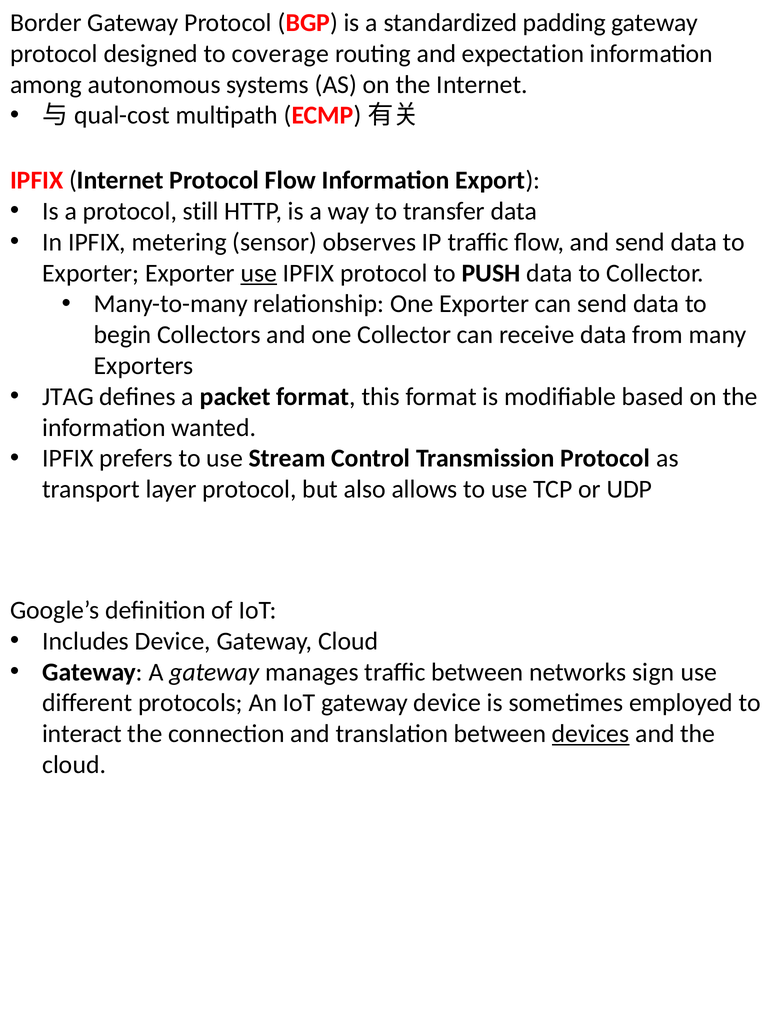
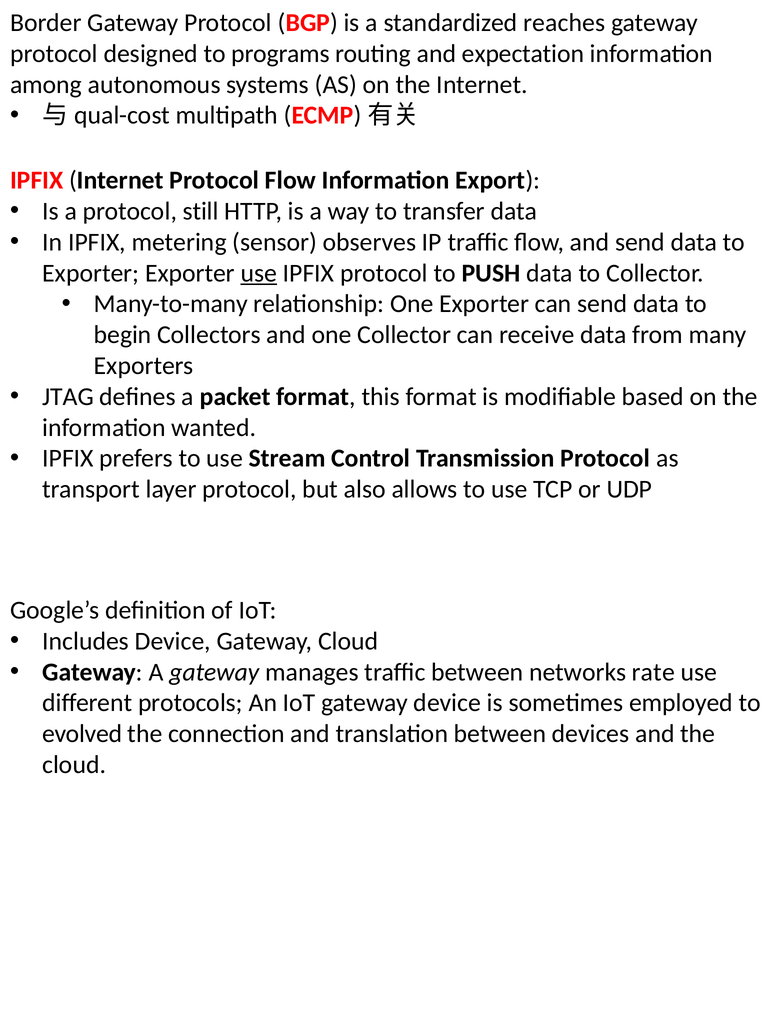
padding: padding -> reaches
coverage: coverage -> programs
sign: sign -> rate
interact: interact -> evolved
devices underline: present -> none
